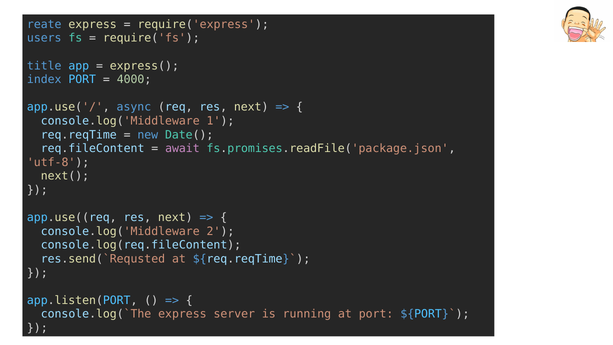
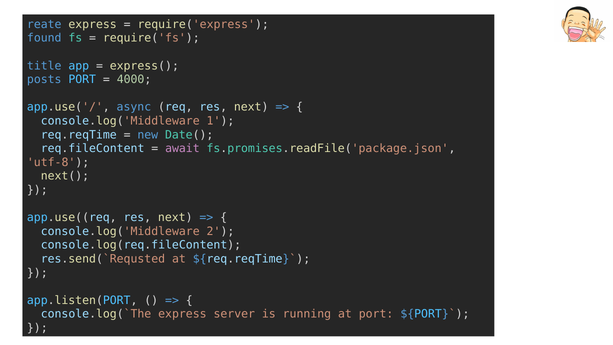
users: users -> found
index: index -> posts
